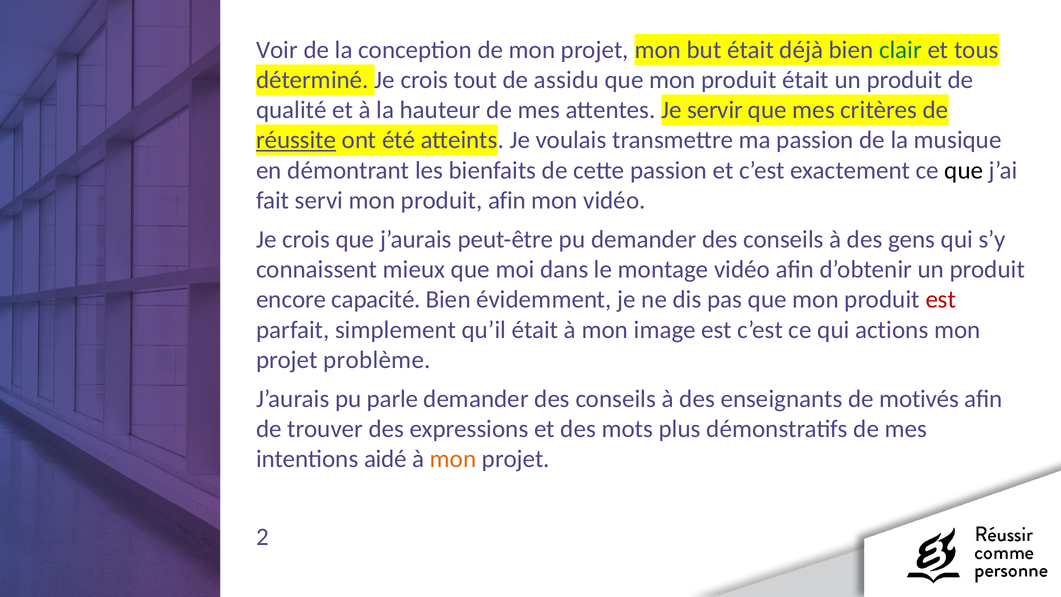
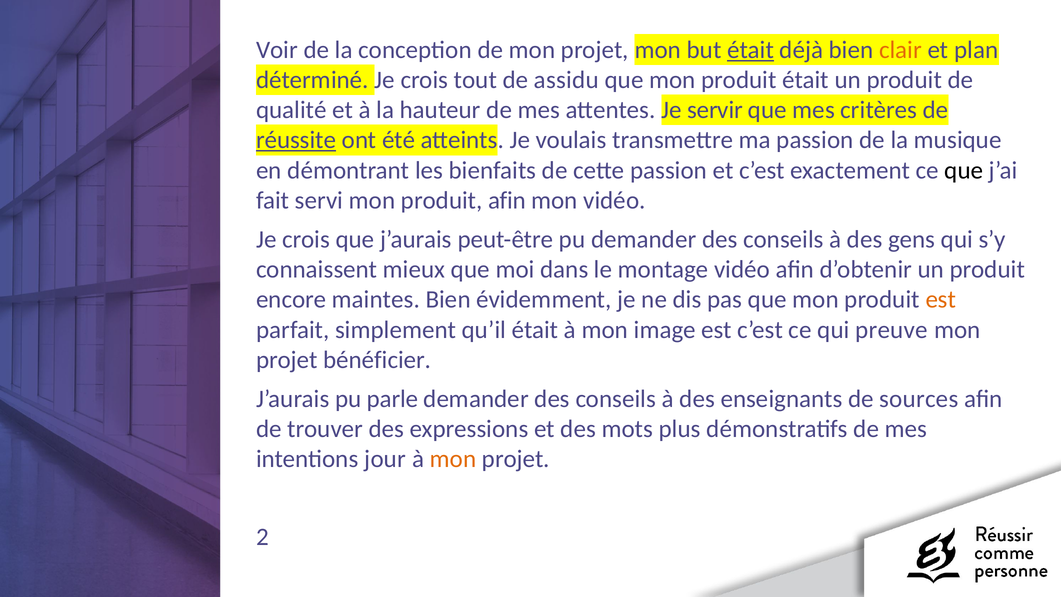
était at (751, 50) underline: none -> present
clair colour: green -> orange
tous: tous -> plan
capacité: capacité -> maintes
est at (941, 300) colour: red -> orange
actions: actions -> preuve
problème: problème -> bénéficier
motivés: motivés -> sources
aidé: aidé -> jour
